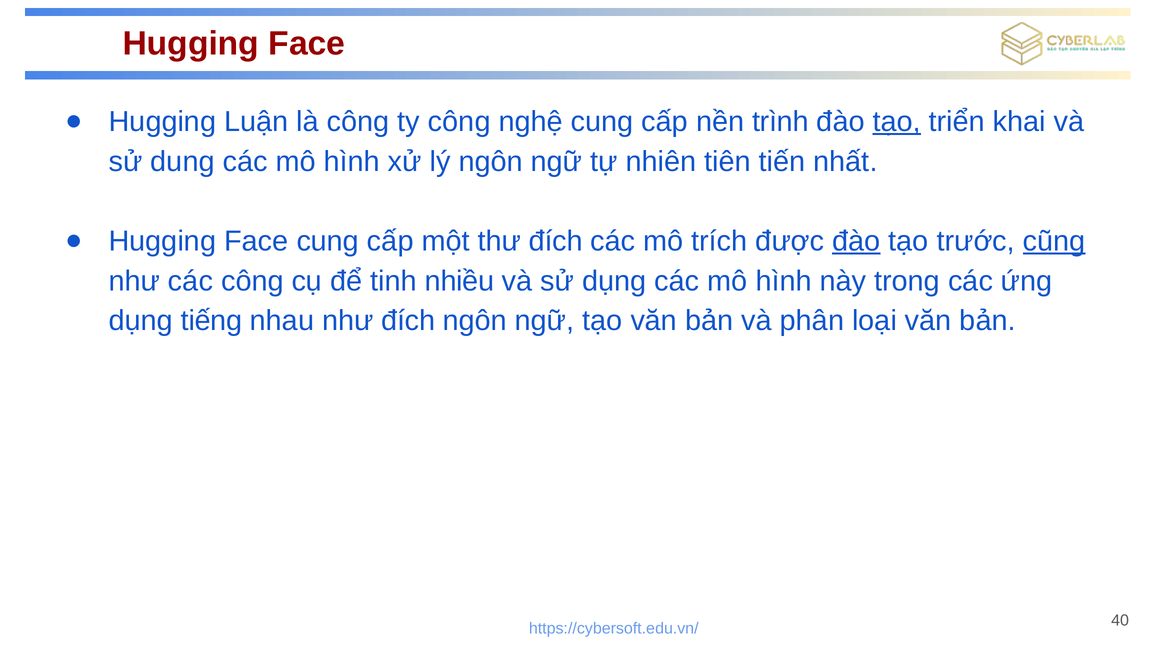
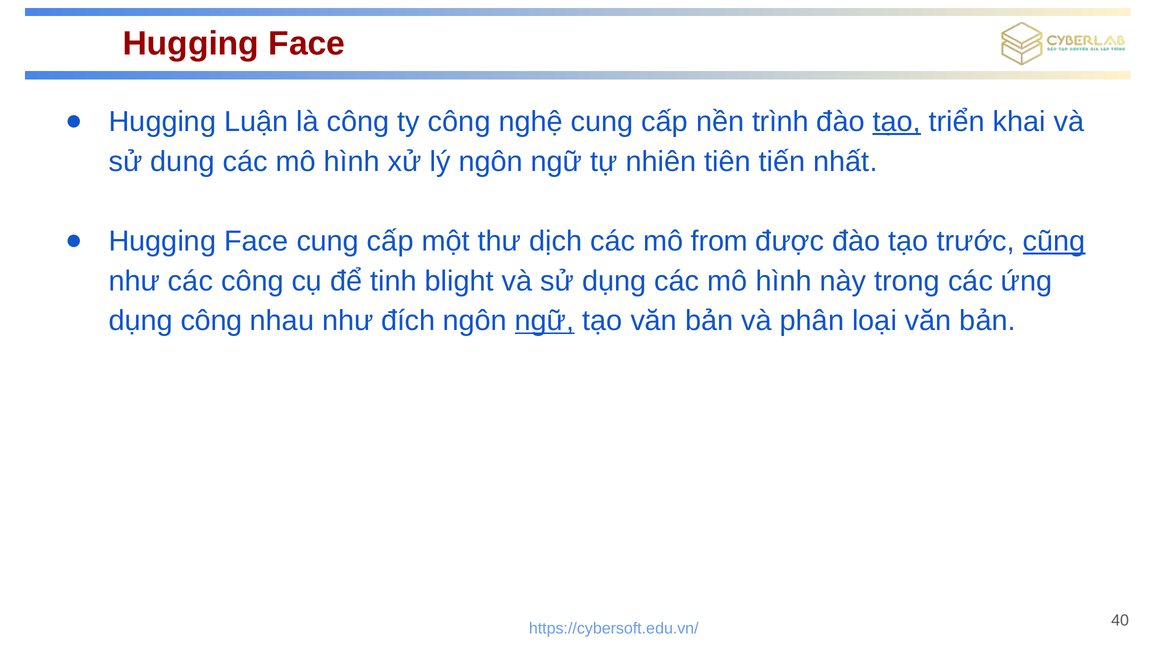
thư đích: đích -> dịch
trích: trích -> from
đào at (856, 241) underline: present -> none
nhiều: nhiều -> blight
dụng tiếng: tiếng -> công
ngữ at (545, 321) underline: none -> present
